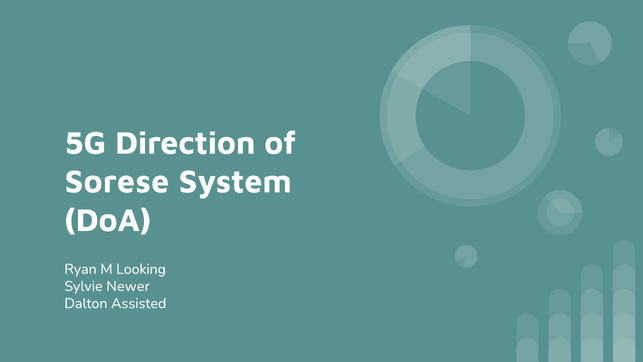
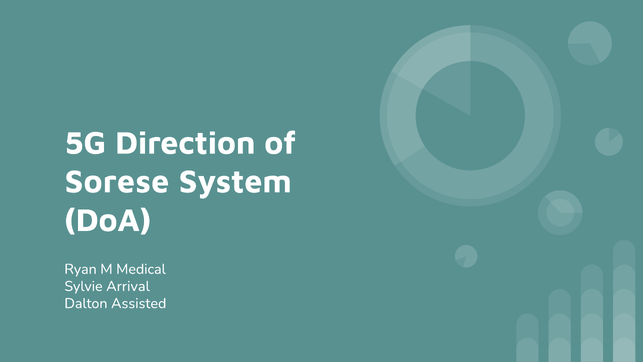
Looking: Looking -> Medical
Newer: Newer -> Arrival
